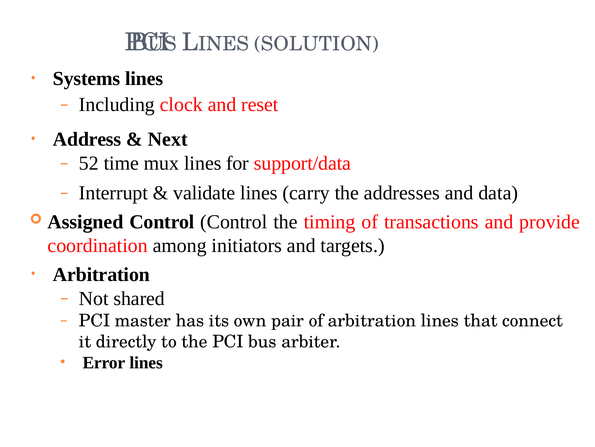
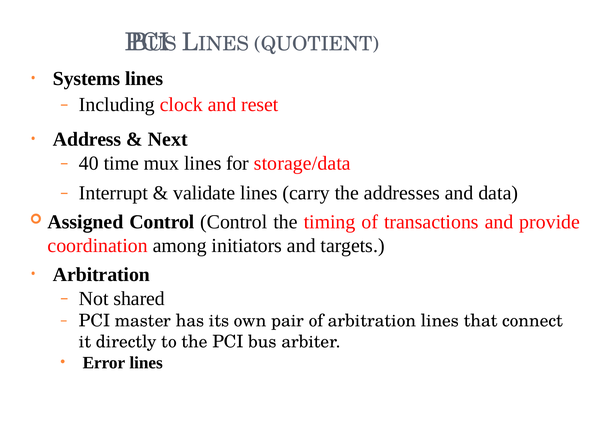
SOLUTION: SOLUTION -> QUOTIENT
52: 52 -> 40
support/data: support/data -> storage/data
